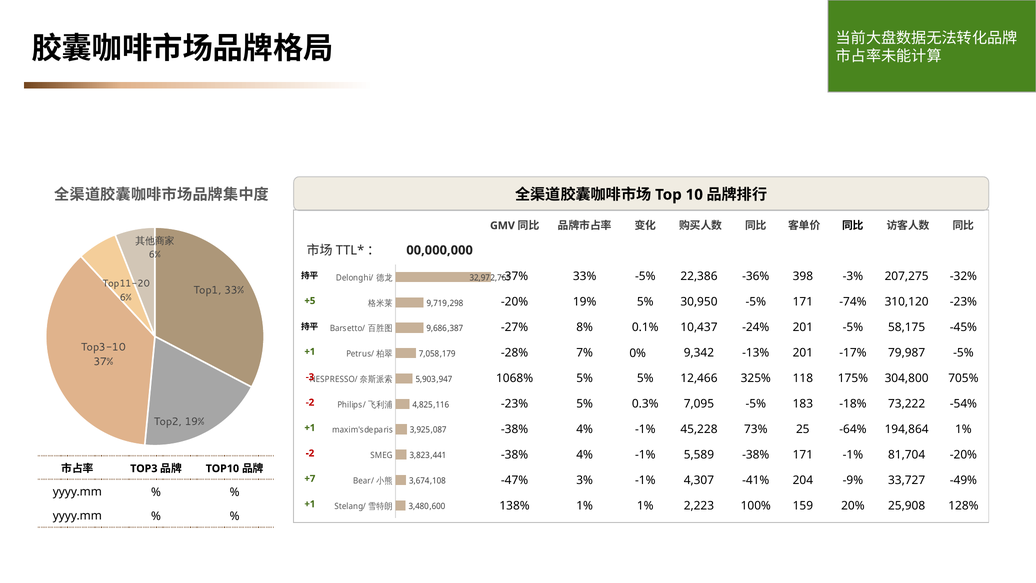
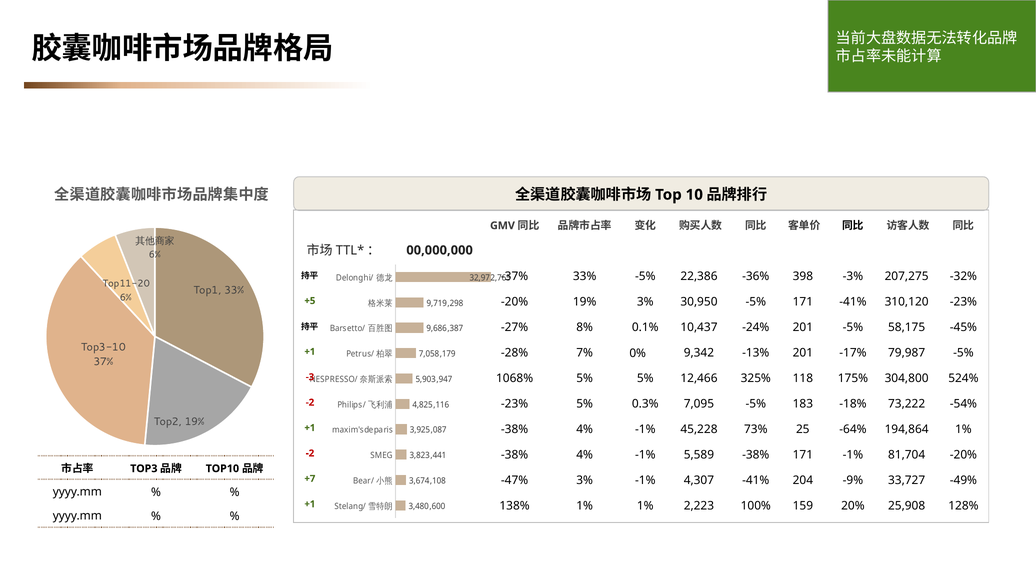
19% 5%: 5% -> 3%
171 -74%: -74% -> -41%
705%: 705% -> 524%
